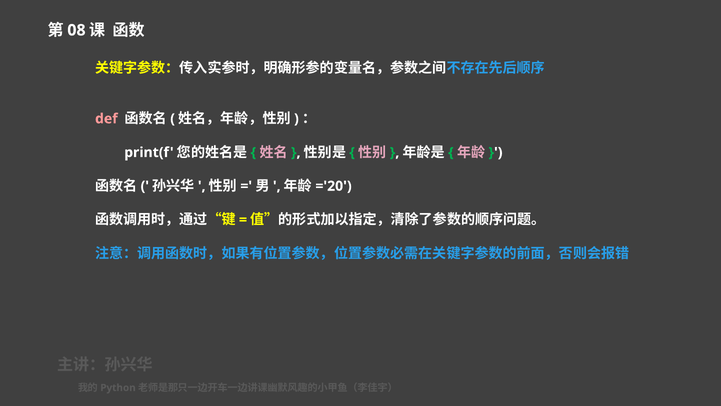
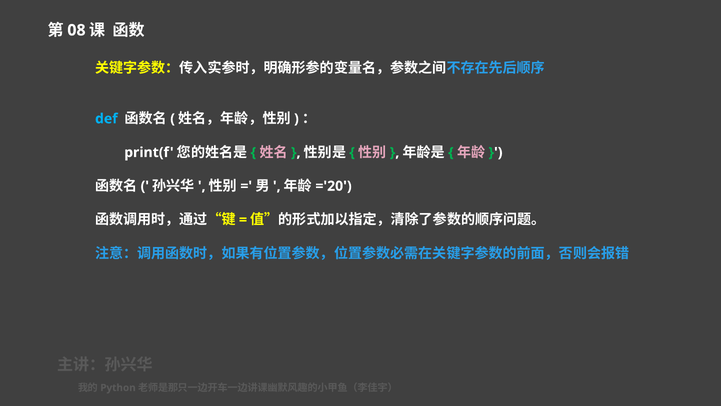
def colour: pink -> light blue
